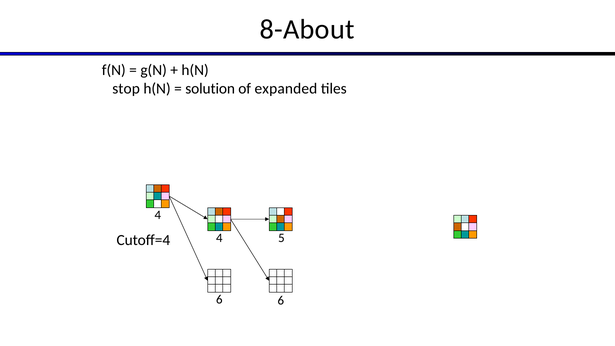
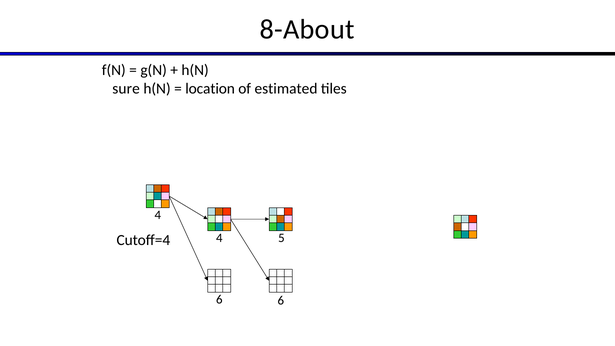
stop: stop -> sure
solution: solution -> location
expanded: expanded -> estimated
